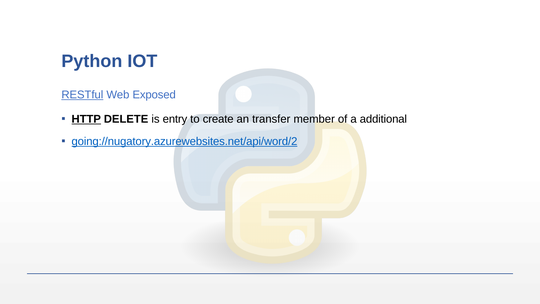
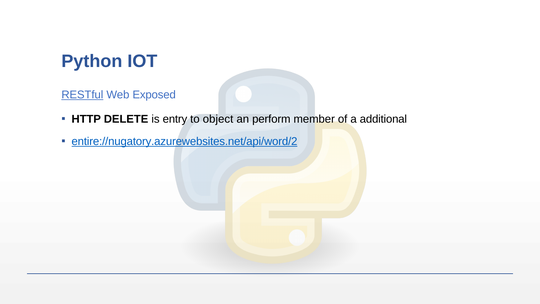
HTTP underline: present -> none
create: create -> object
transfer: transfer -> perform
going://nugatory.azurewebsites.net/api/word/2: going://nugatory.azurewebsites.net/api/word/2 -> entire://nugatory.azurewebsites.net/api/word/2
